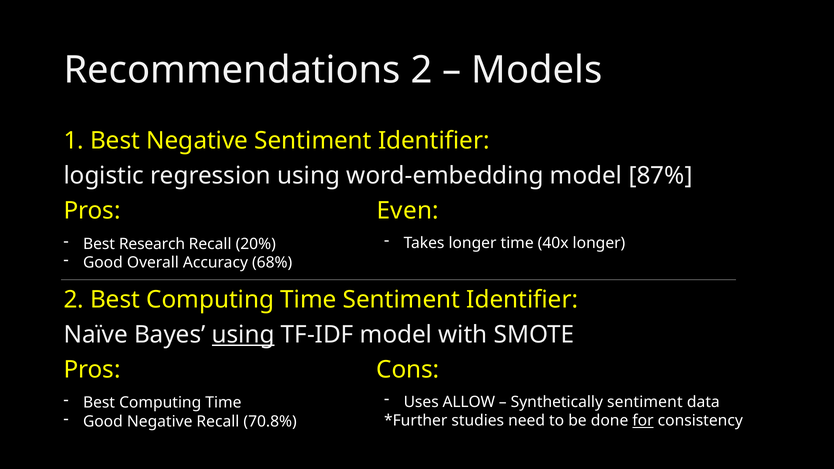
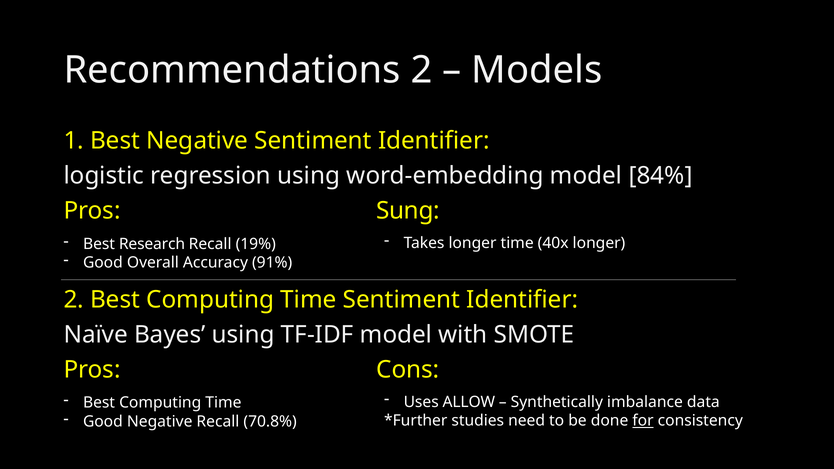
87%: 87% -> 84%
Even: Even -> Sung
20%: 20% -> 19%
68%: 68% -> 91%
using at (243, 335) underline: present -> none
Synthetically sentiment: sentiment -> imbalance
